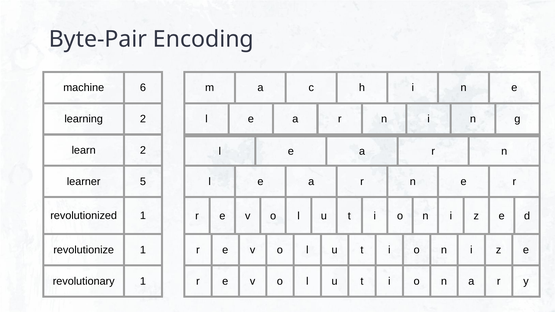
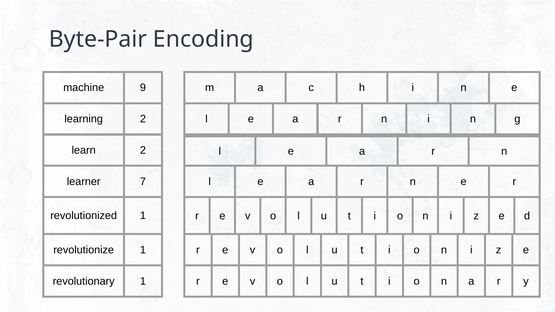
6: 6 -> 9
5: 5 -> 7
